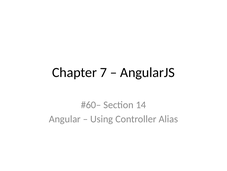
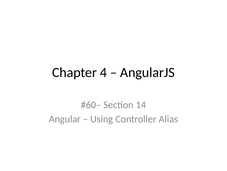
7: 7 -> 4
